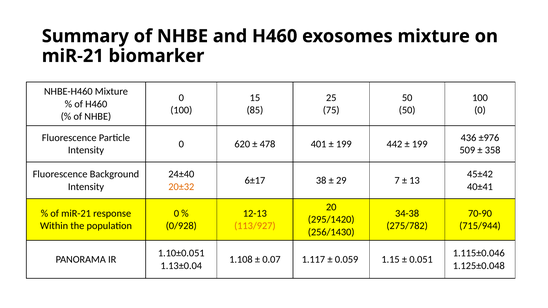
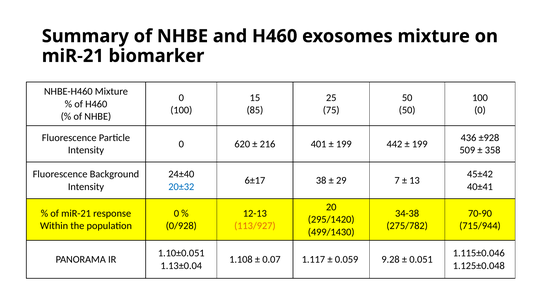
±976: ±976 -> ±928
478: 478 -> 216
20±32 colour: orange -> blue
256/1430: 256/1430 -> 499/1430
1.15: 1.15 -> 9.28
